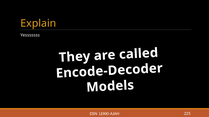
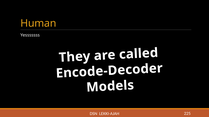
Explain: Explain -> Human
